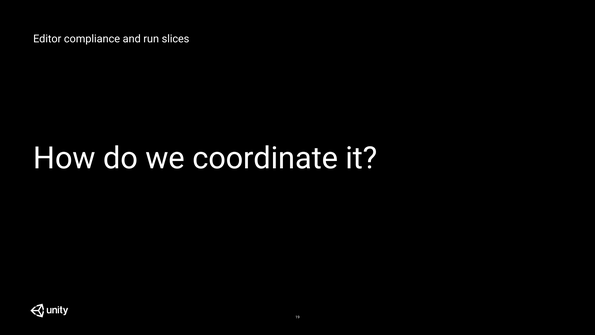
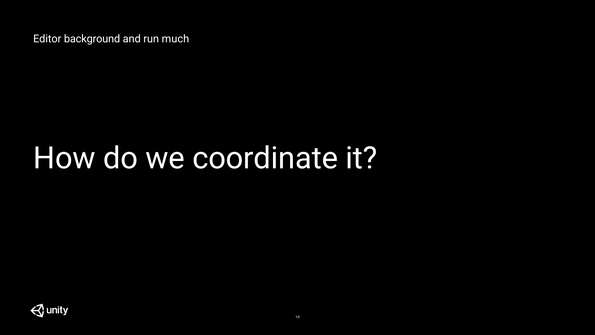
compliance: compliance -> background
slices: slices -> much
